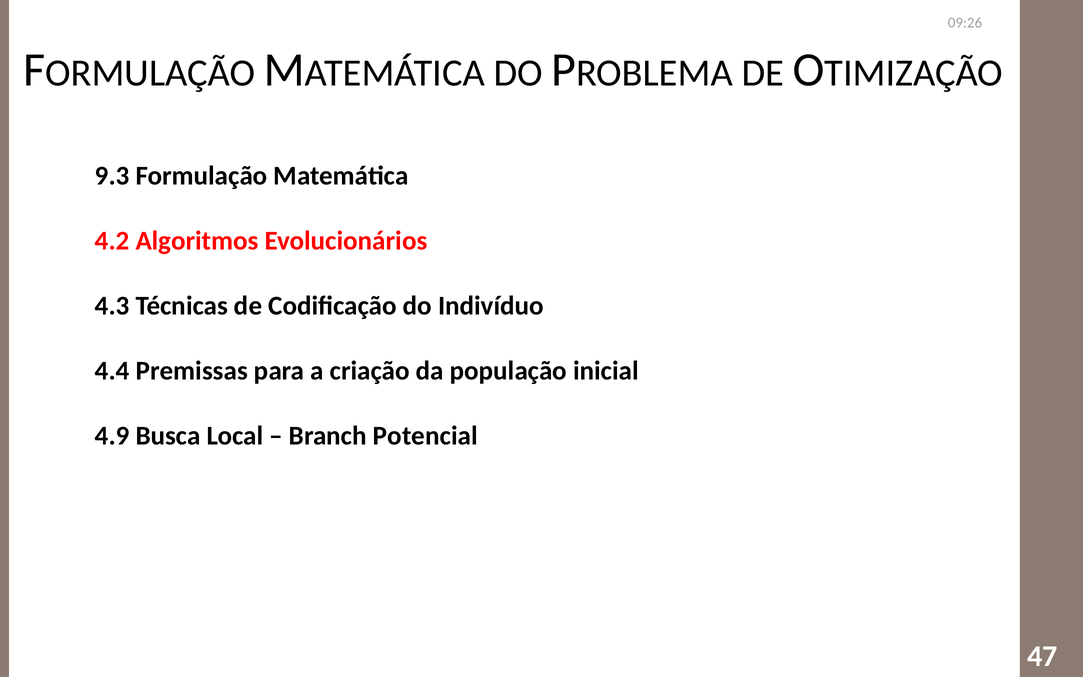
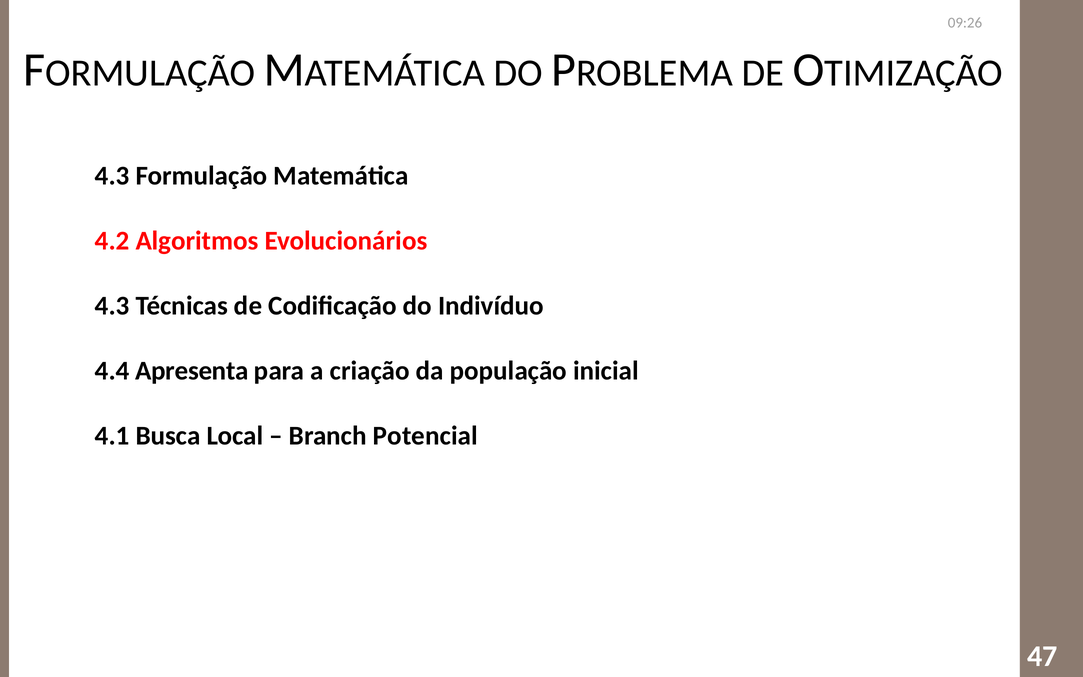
9.3 at (112, 176): 9.3 -> 4.3
Premissas: Premissas -> Apresenta
4.9: 4.9 -> 4.1
